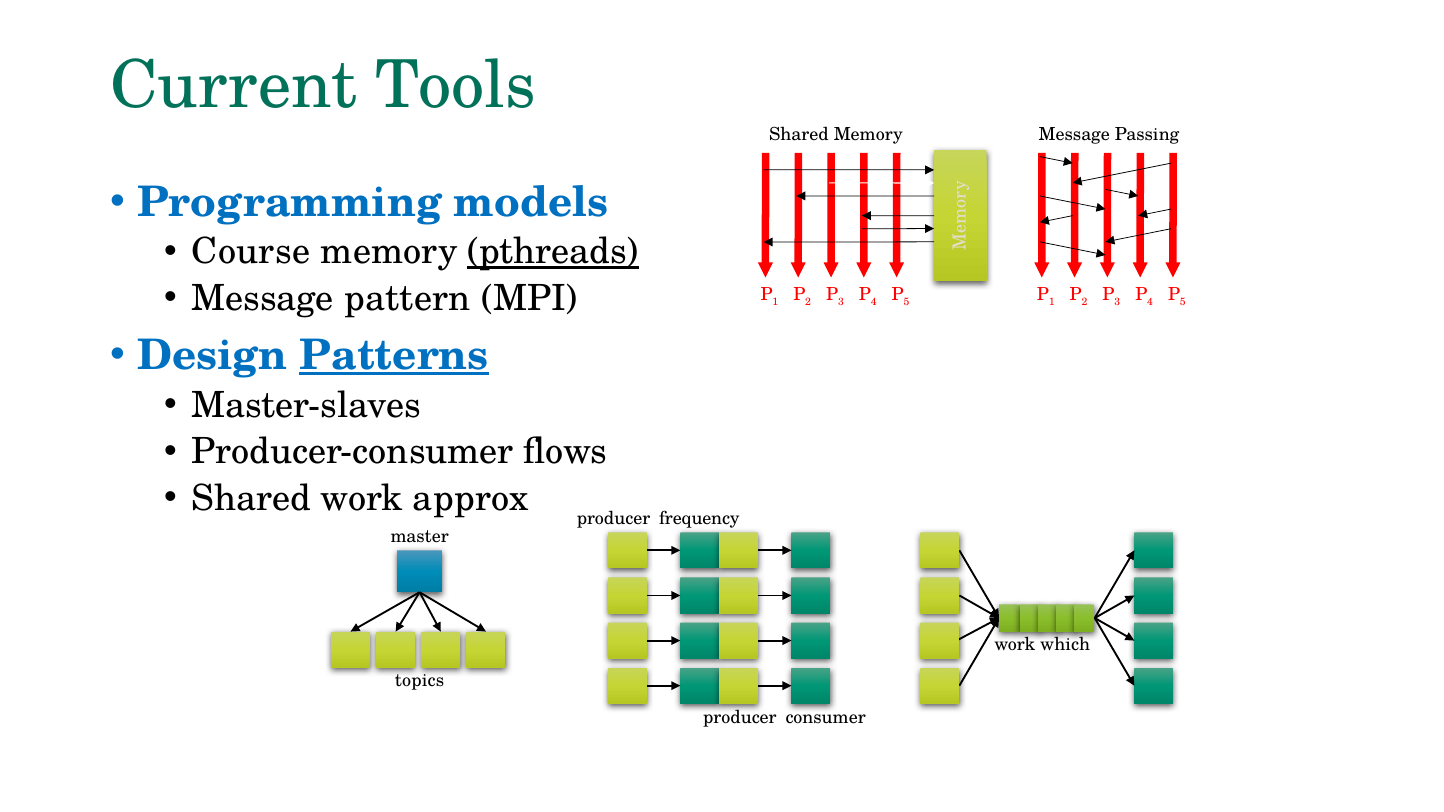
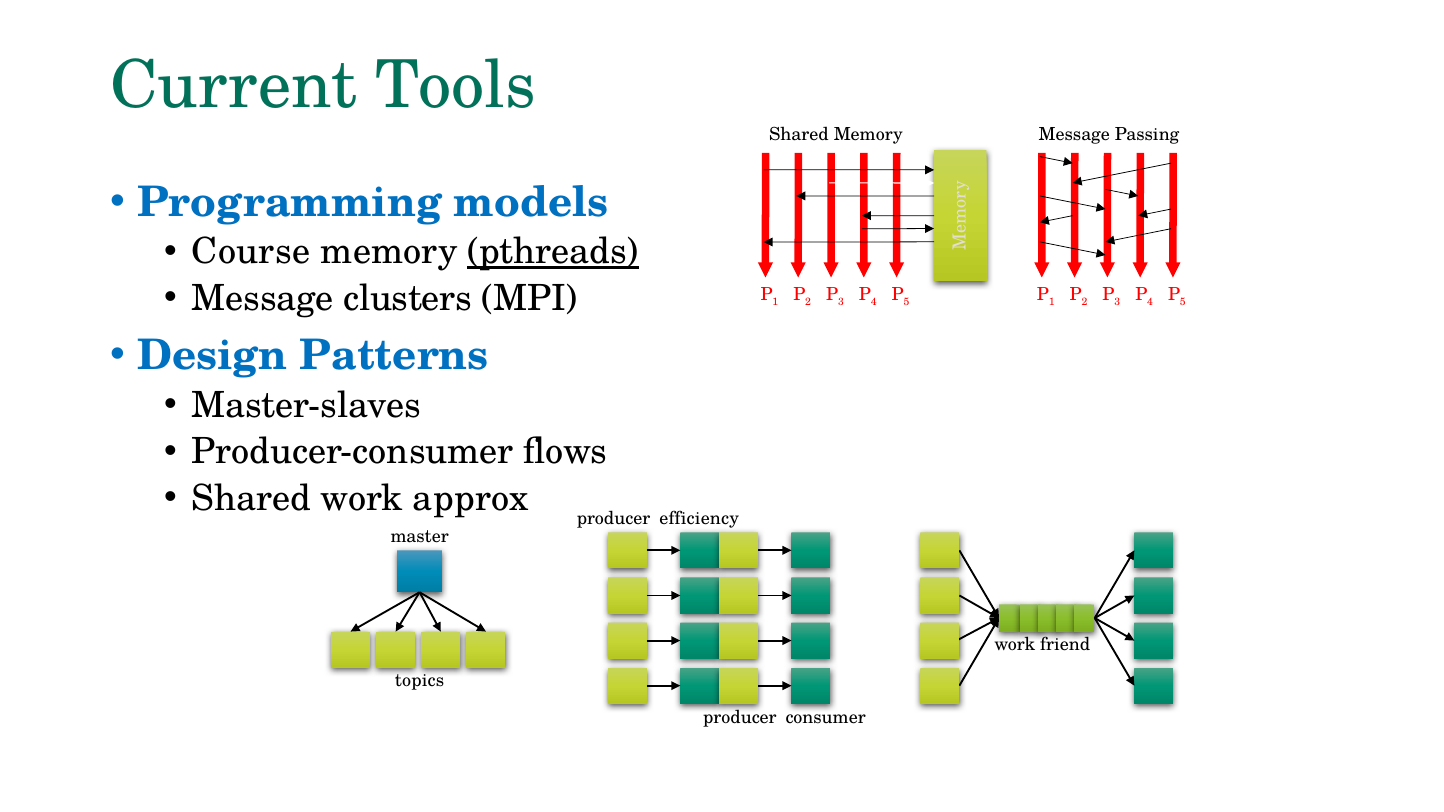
pattern: pattern -> clusters
Patterns underline: present -> none
frequency: frequency -> efficiency
which: which -> friend
